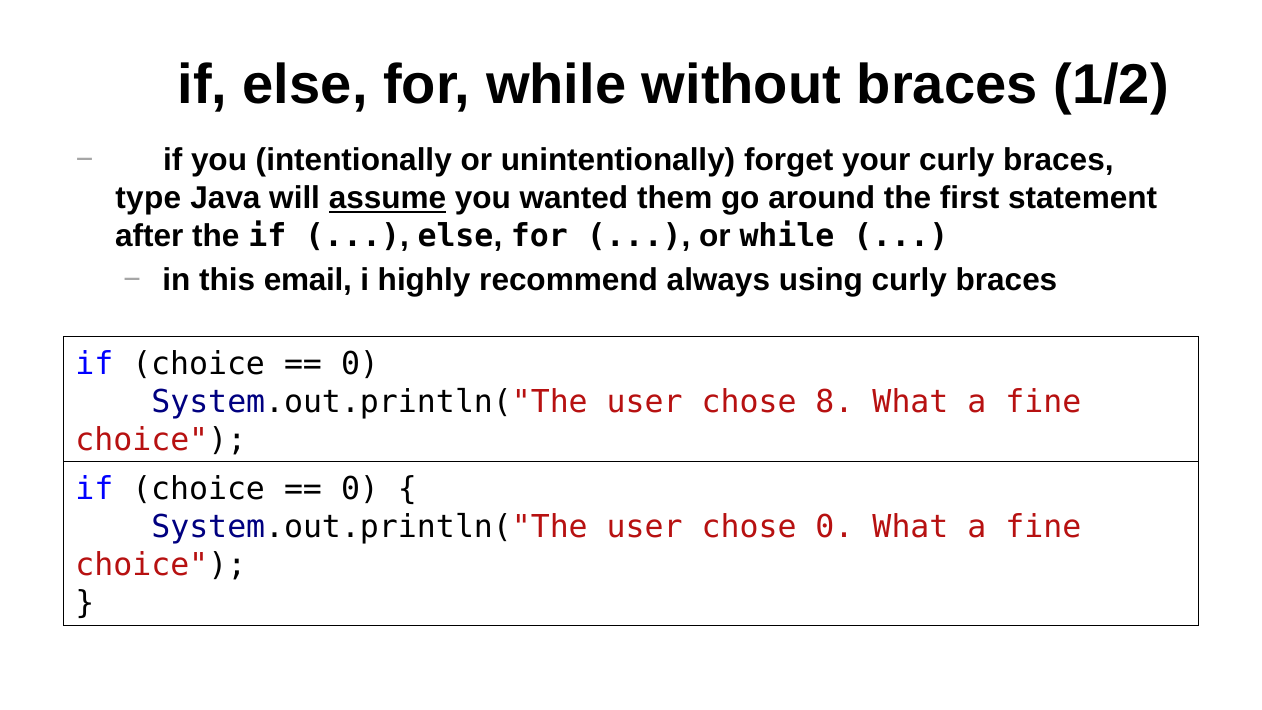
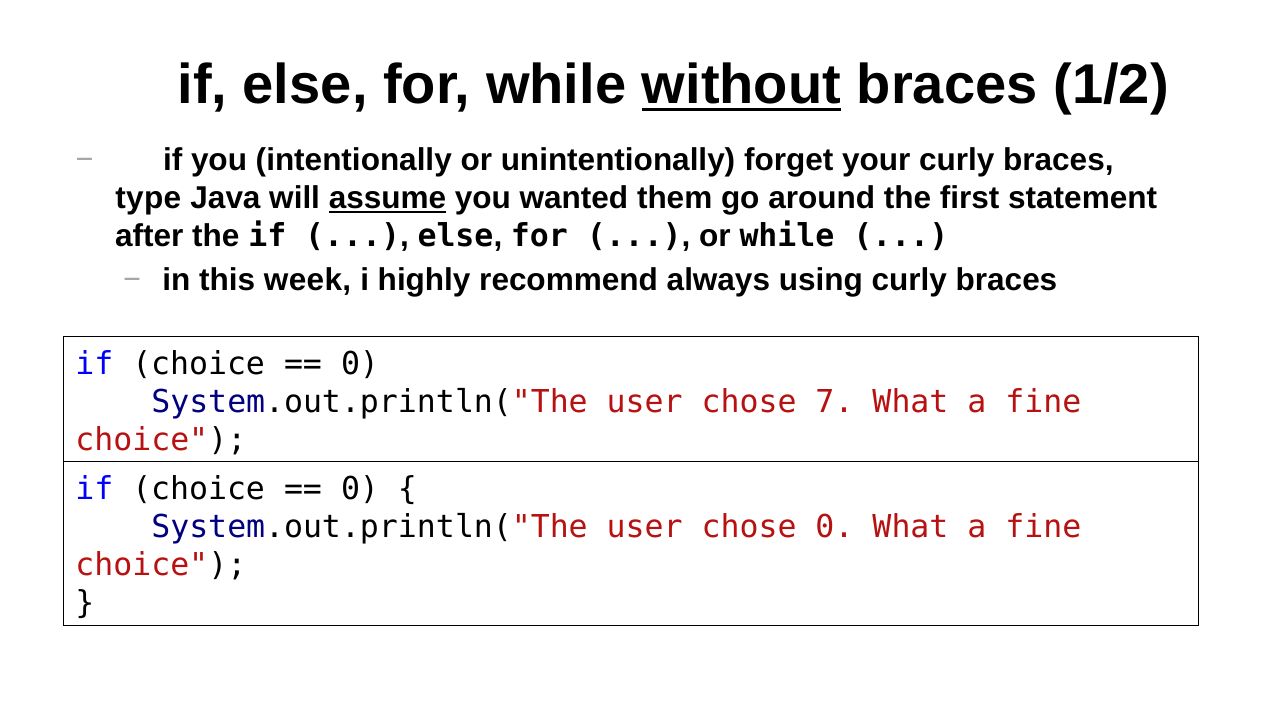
without underline: none -> present
email: email -> week
8: 8 -> 7
